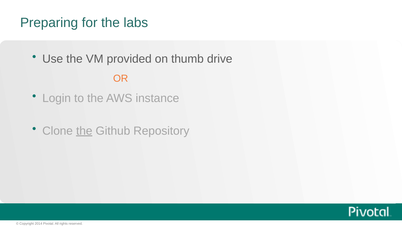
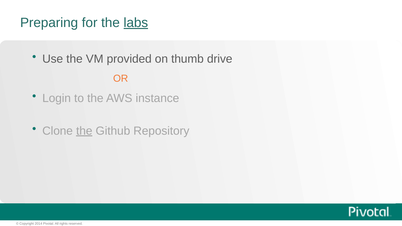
labs underline: none -> present
